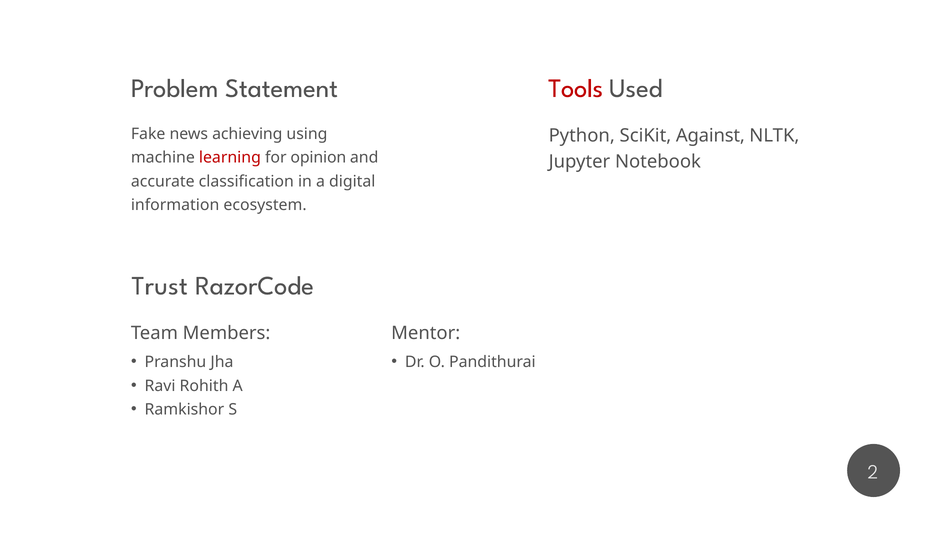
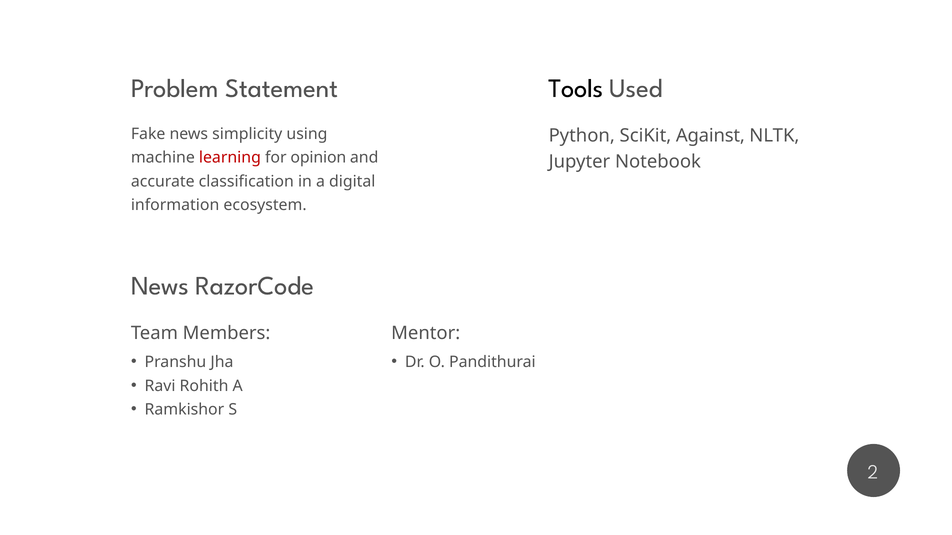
Tools colour: red -> black
achieving: achieving -> simplicity
Trust at (160, 286): Trust -> News
